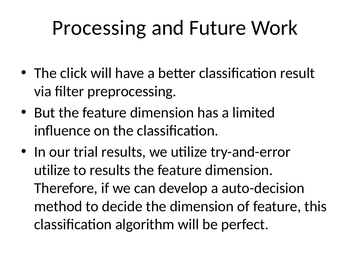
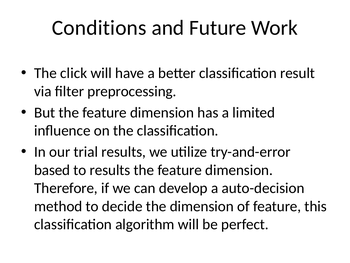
Processing: Processing -> Conditions
utilize at (52, 170): utilize -> based
